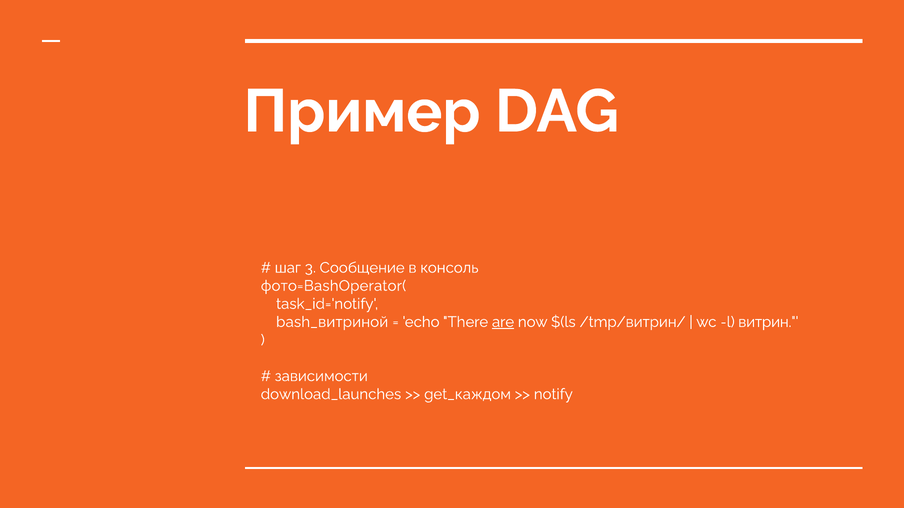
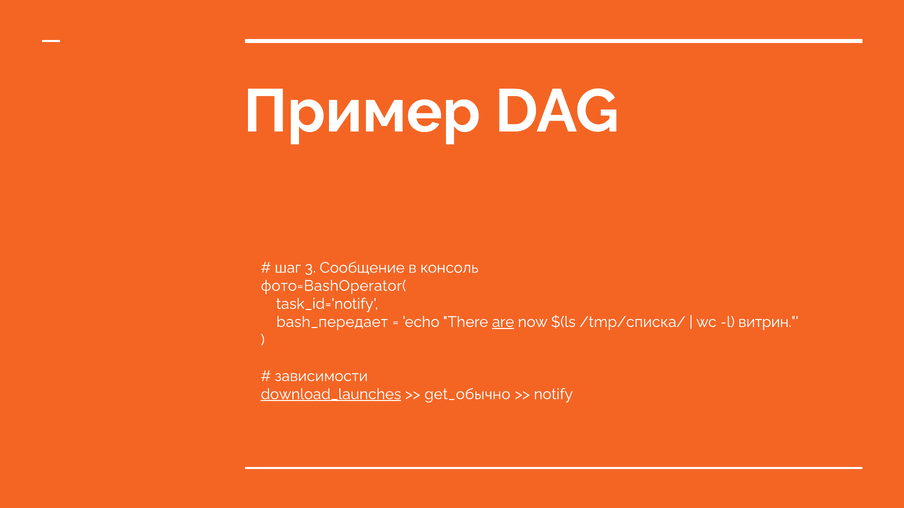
bash_витриной: bash_витриной -> bash_передает
/tmp/витрин/: /tmp/витрин/ -> /tmp/списка/
download_launches underline: none -> present
get_каждом: get_каждом -> get_обычно
